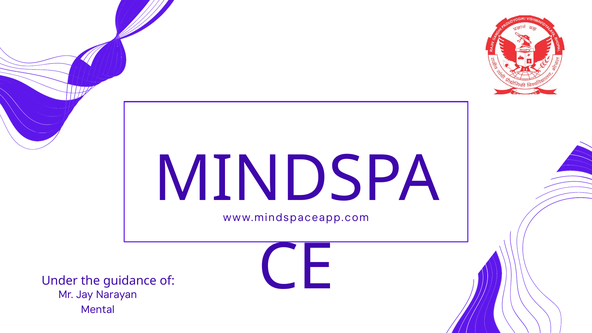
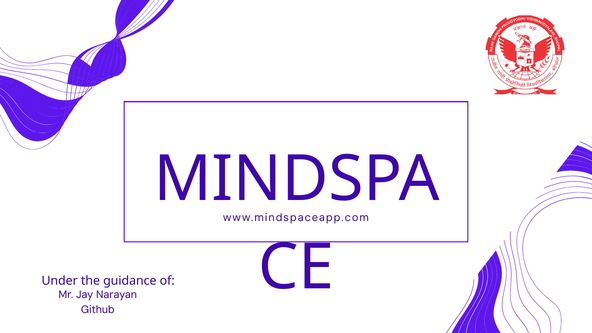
Mental: Mental -> Github
